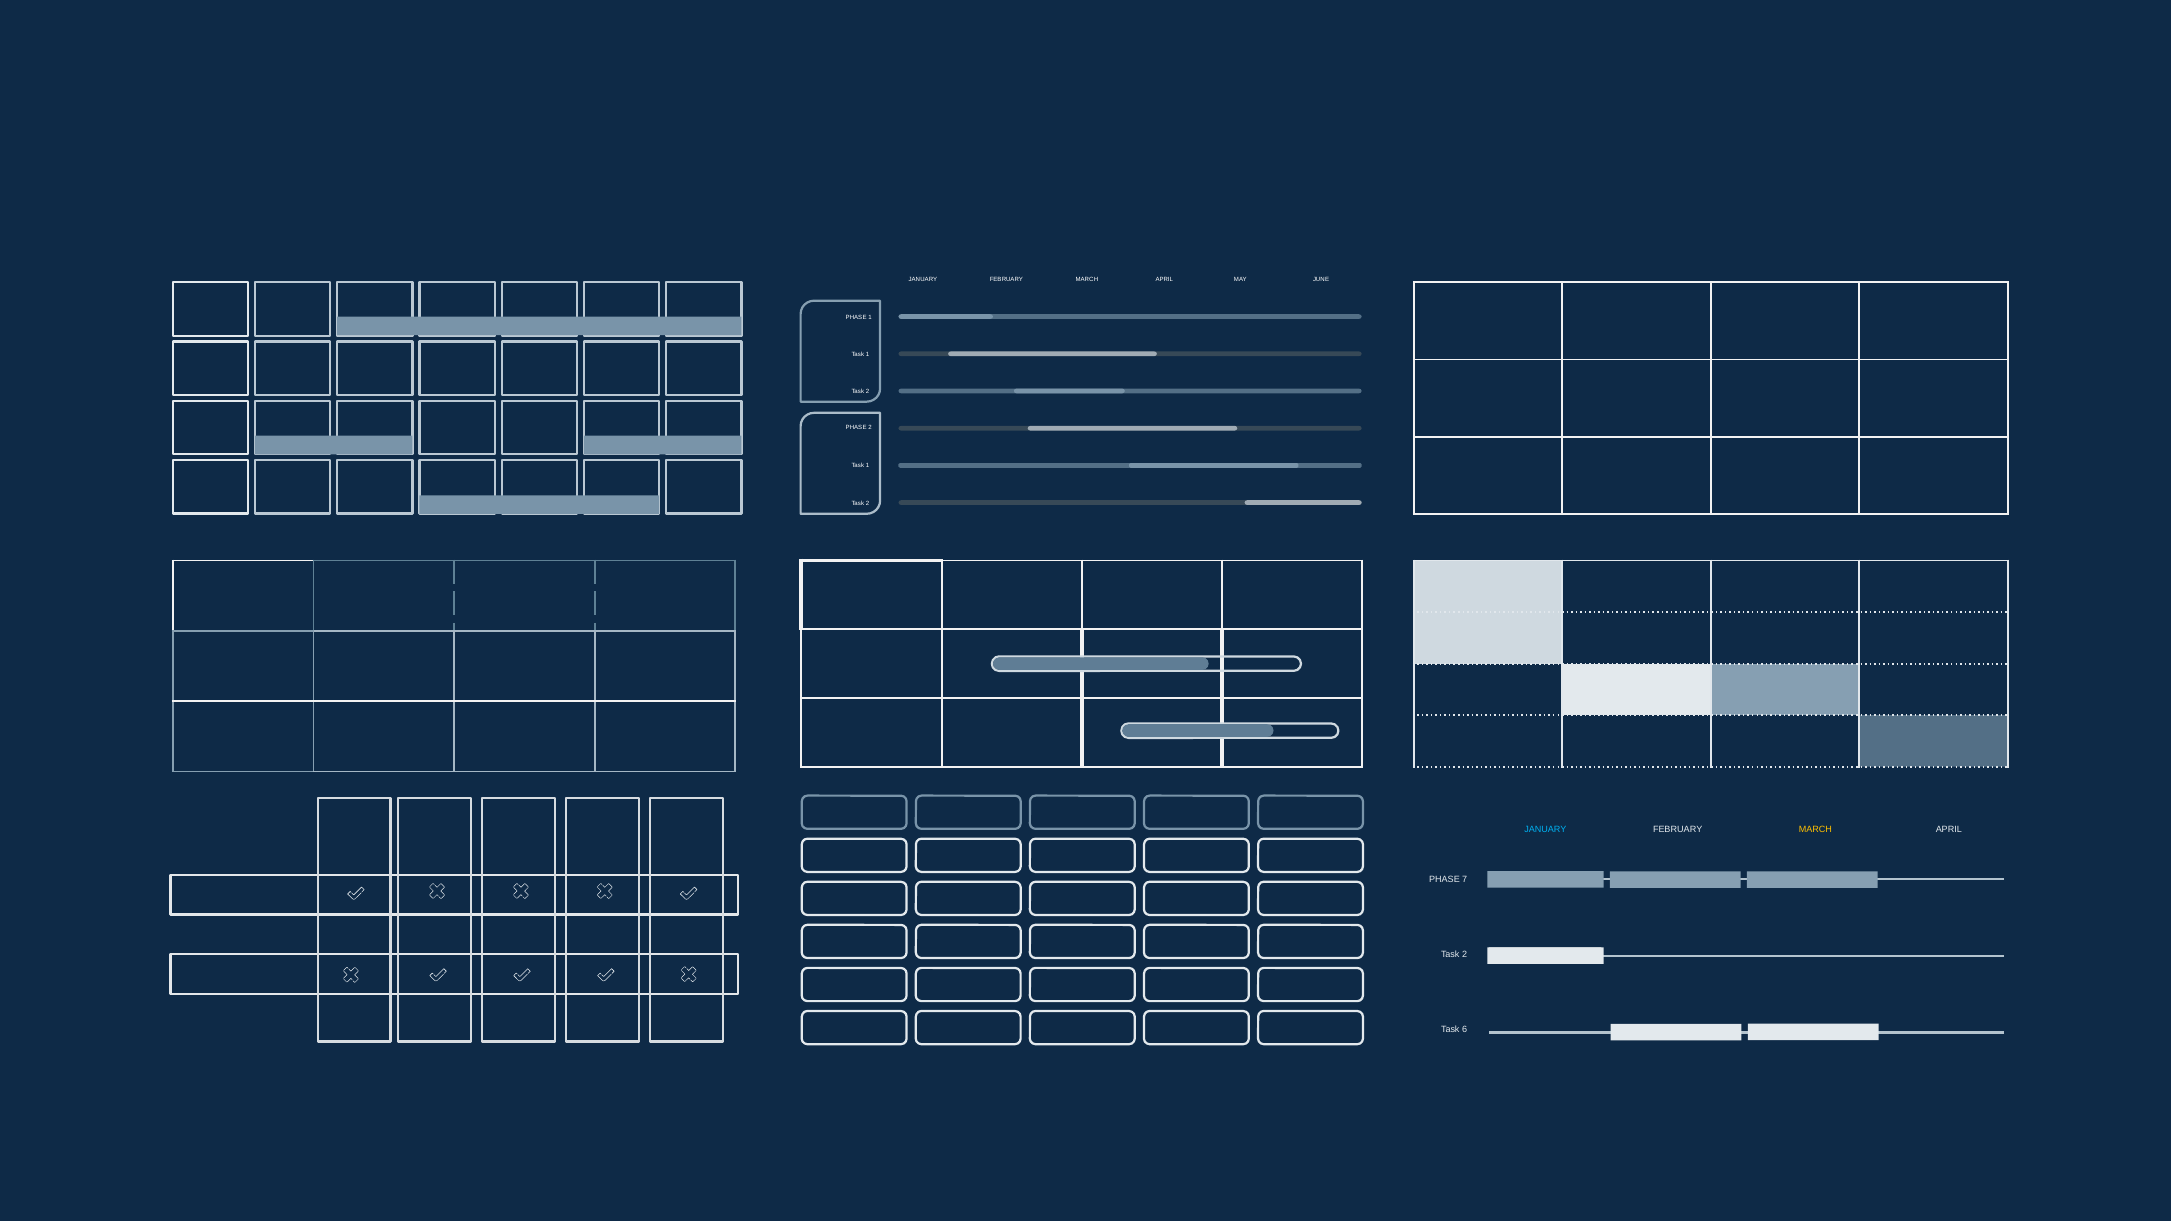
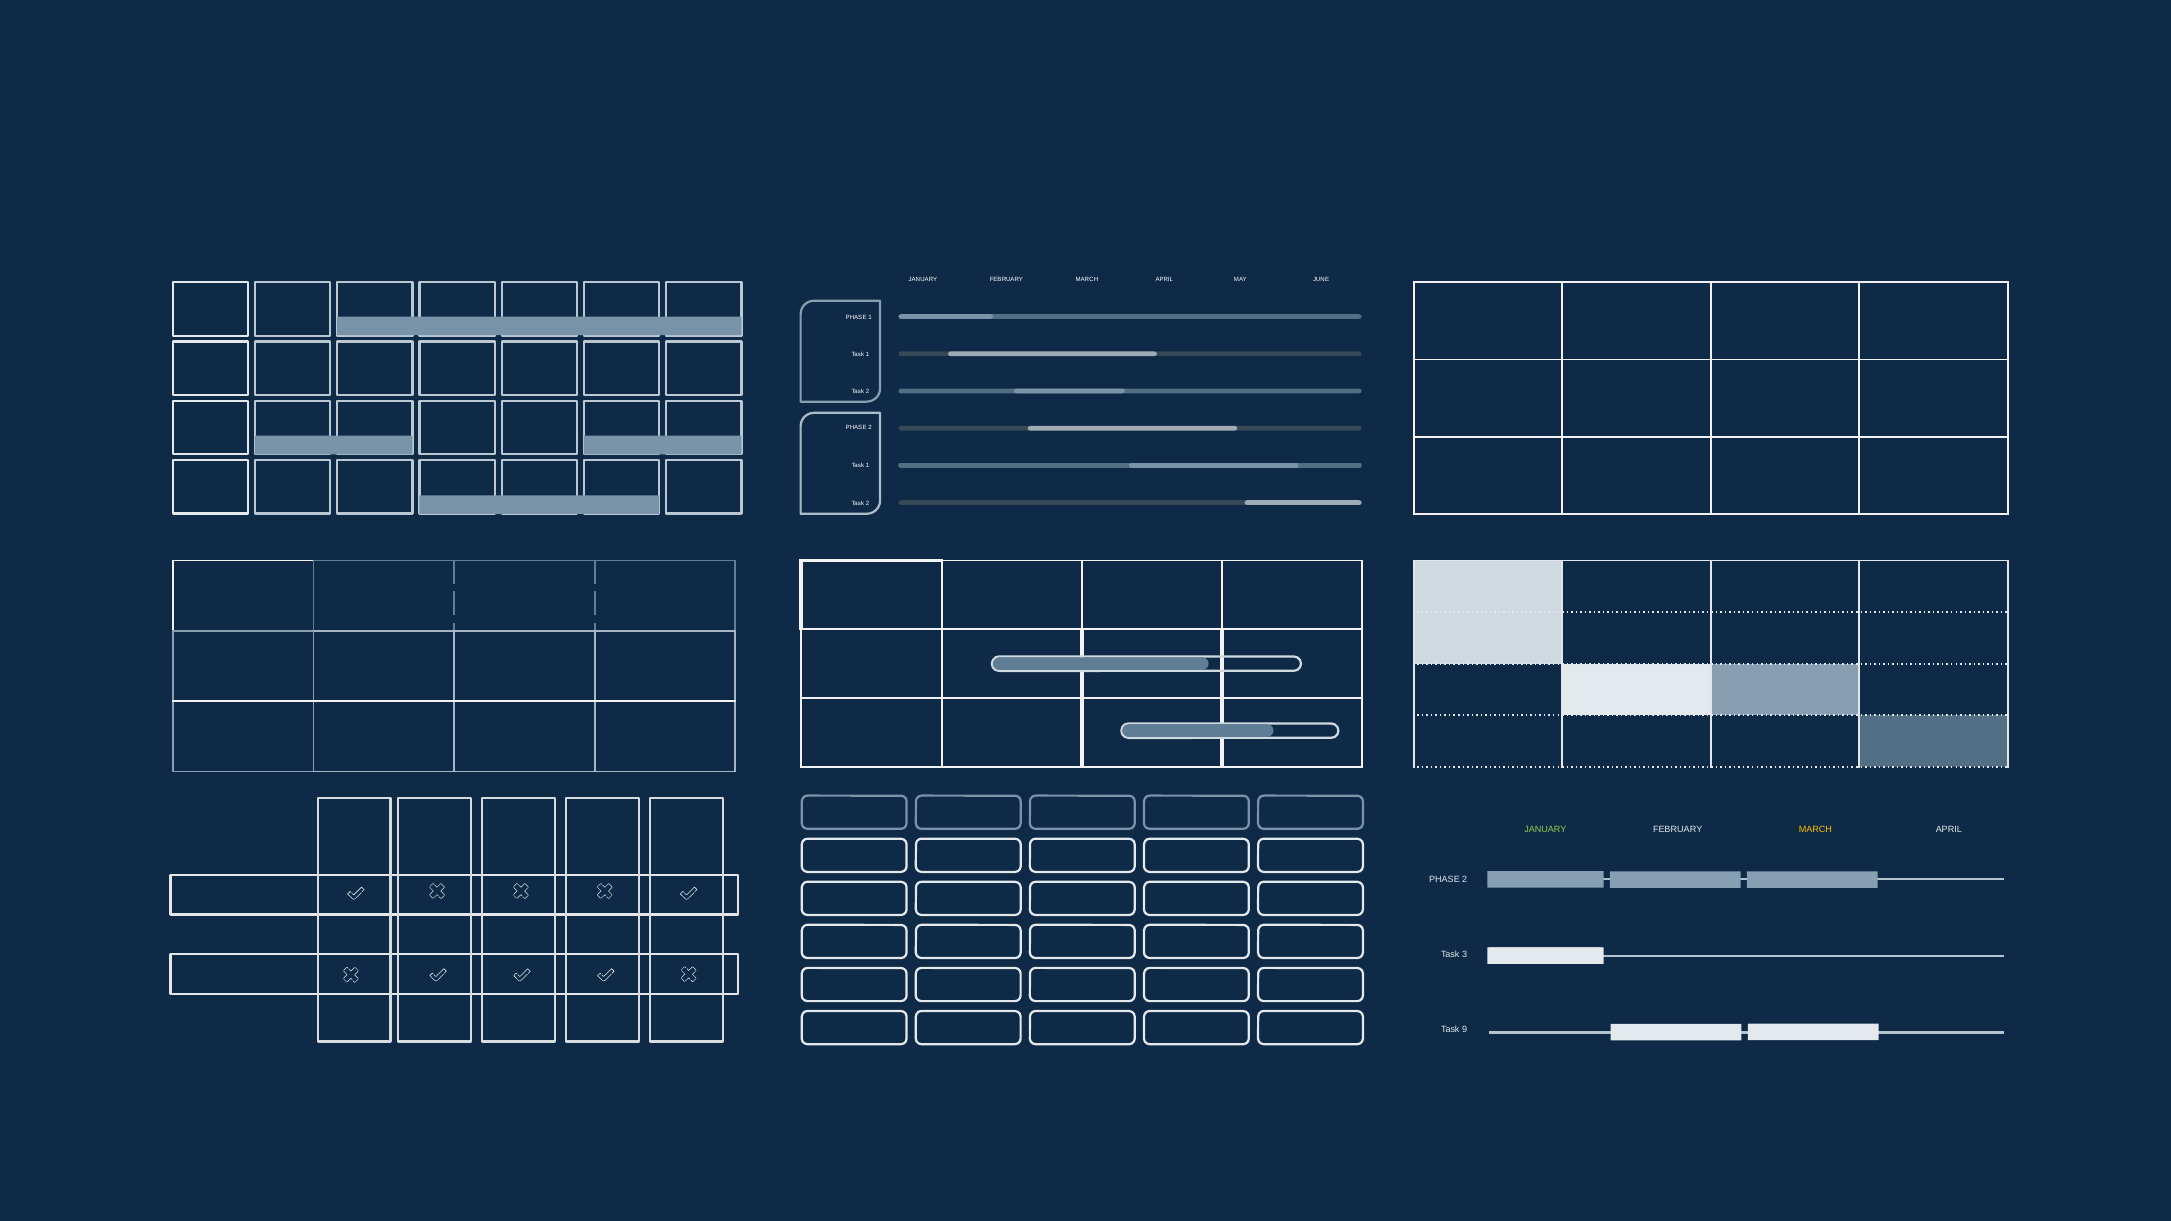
JANUARY at (1545, 830) colour: light blue -> light green
7 at (1465, 880): 7 -> 2
2 at (1465, 955): 2 -> 3
6: 6 -> 9
